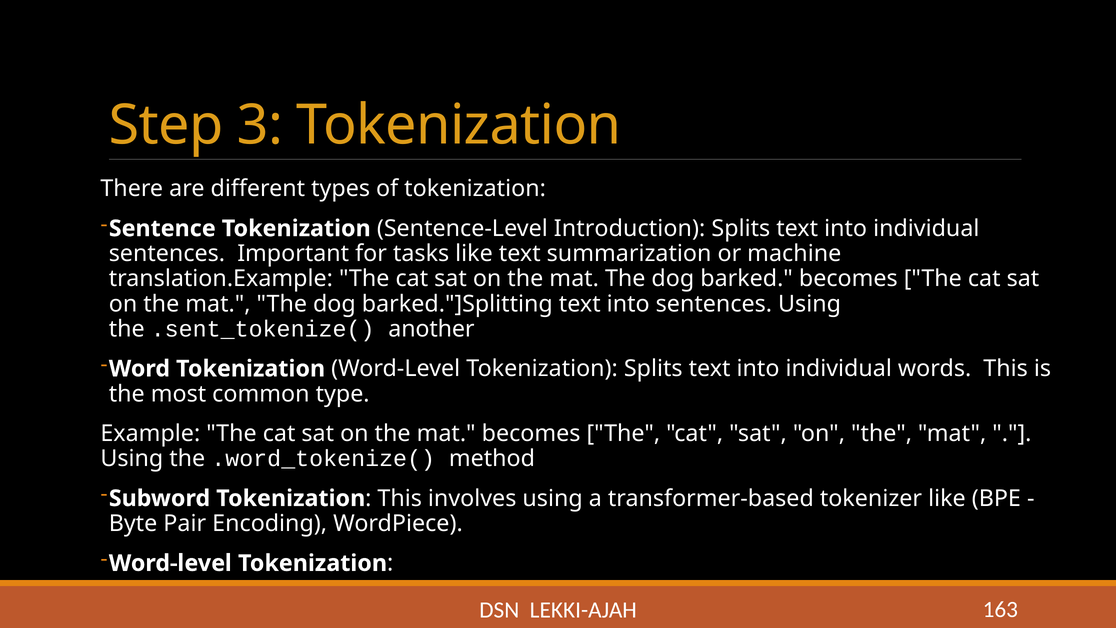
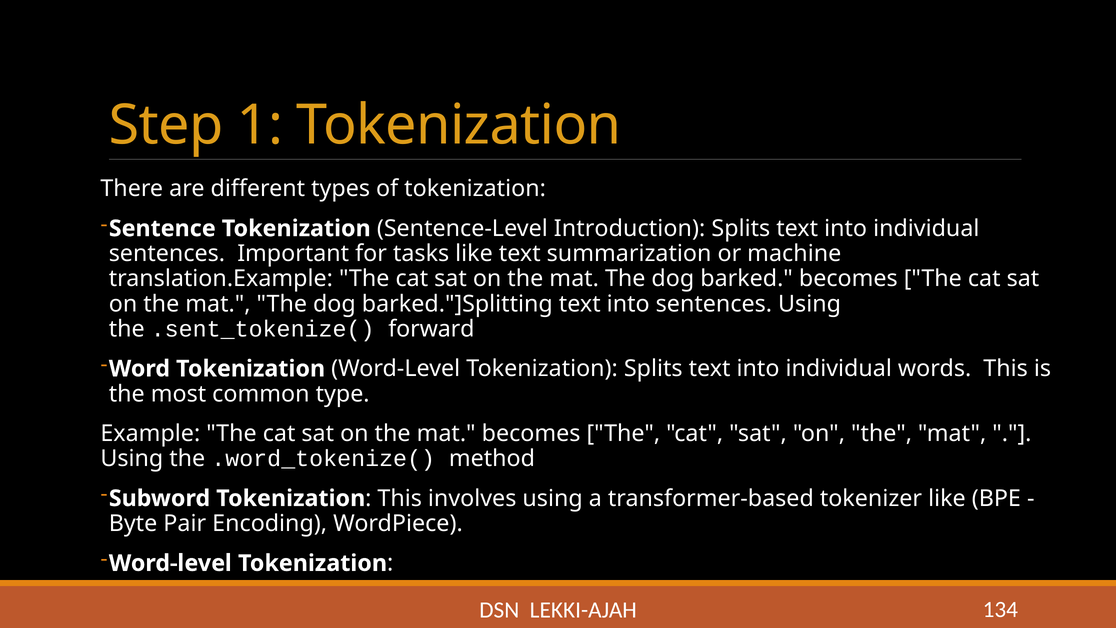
3: 3 -> 1
another: another -> forward
163: 163 -> 134
